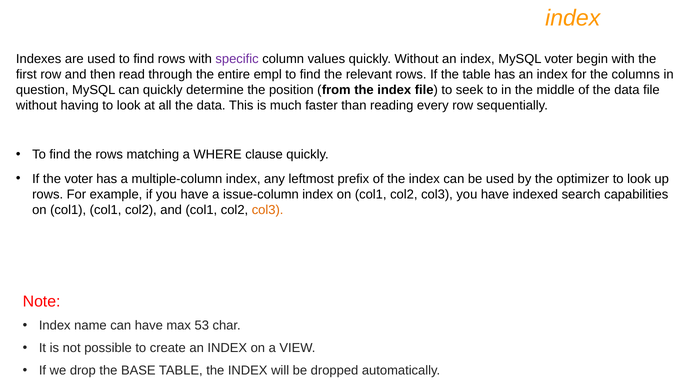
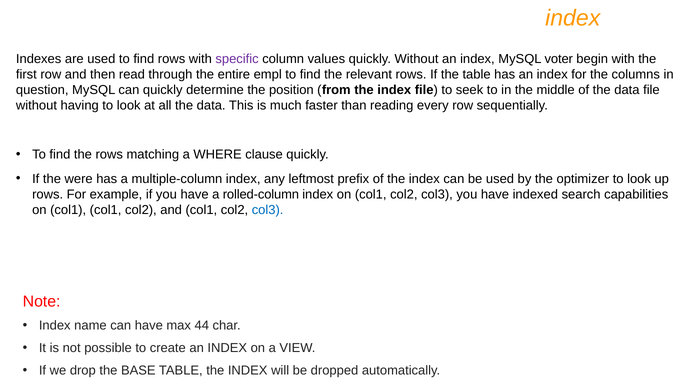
the voter: voter -> were
issue-column: issue-column -> rolled-column
col3 at (268, 210) colour: orange -> blue
53: 53 -> 44
